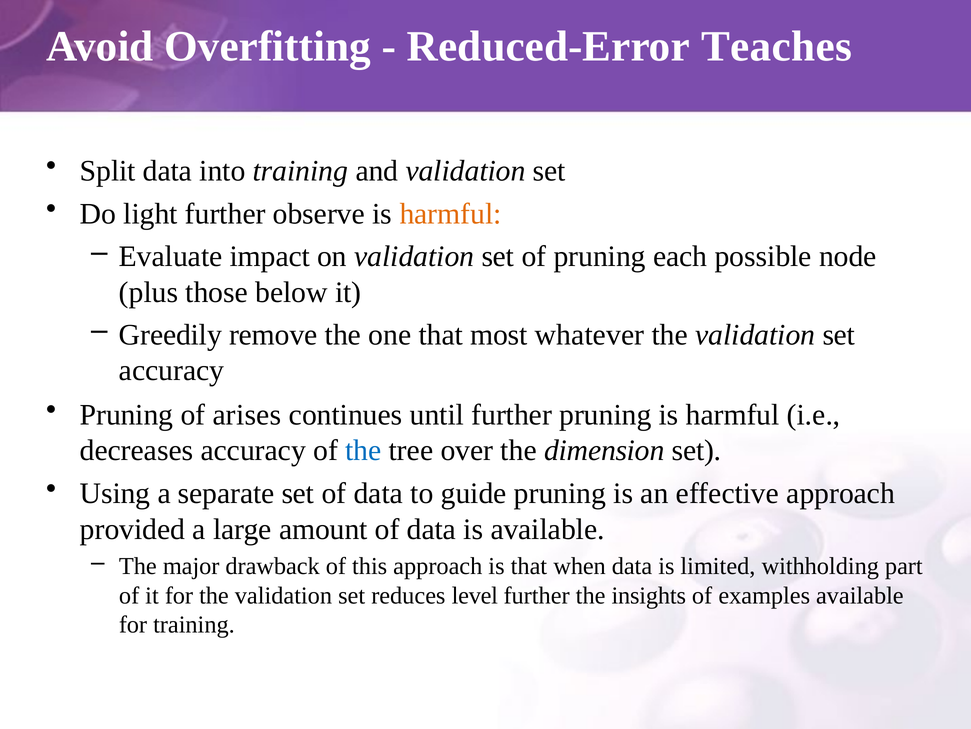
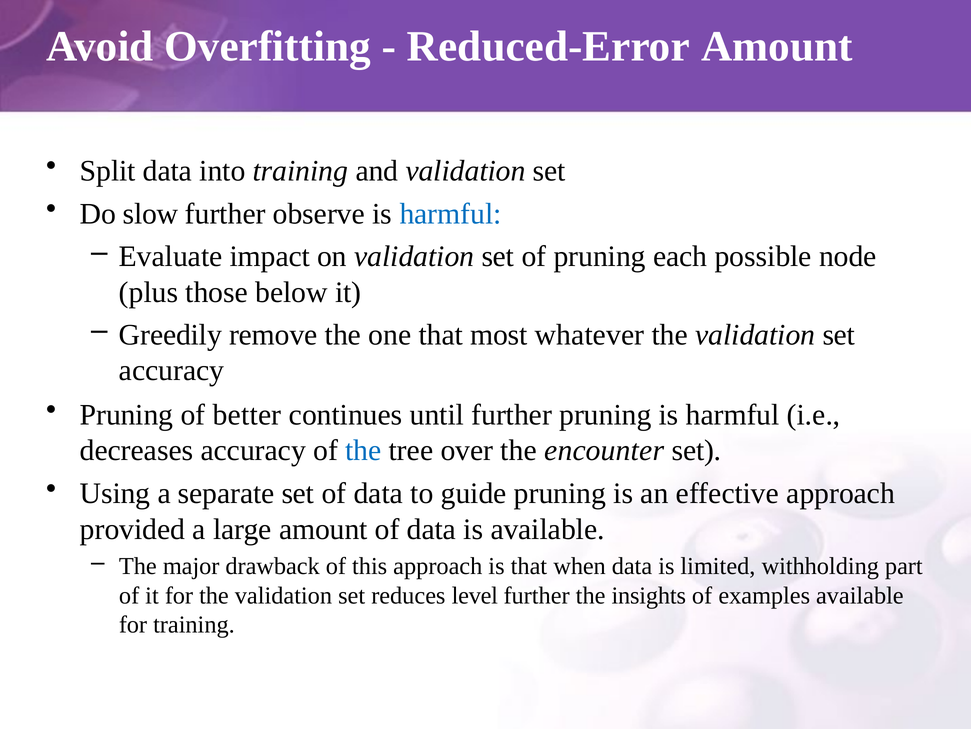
Reduced-Error Teaches: Teaches -> Amount
light: light -> slow
harmful at (451, 214) colour: orange -> blue
arises: arises -> better
dimension: dimension -> encounter
